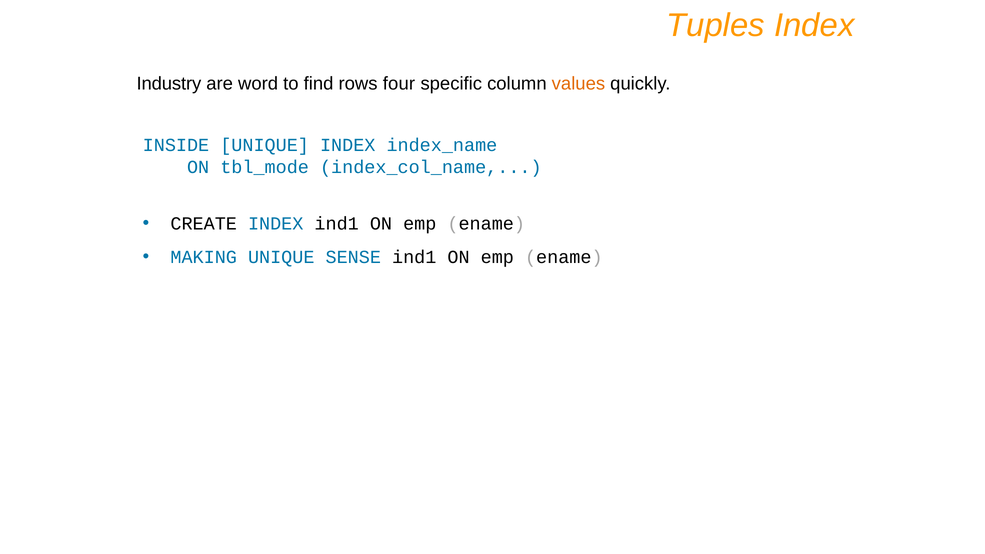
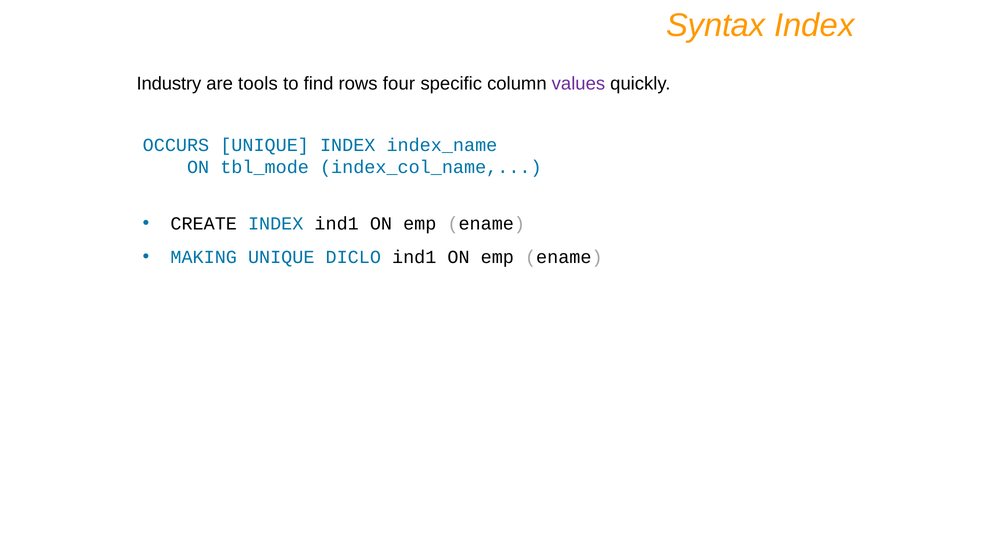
Tuples: Tuples -> Syntax
word: word -> tools
values colour: orange -> purple
INSIDE: INSIDE -> OCCURS
SENSE: SENSE -> DICLO
